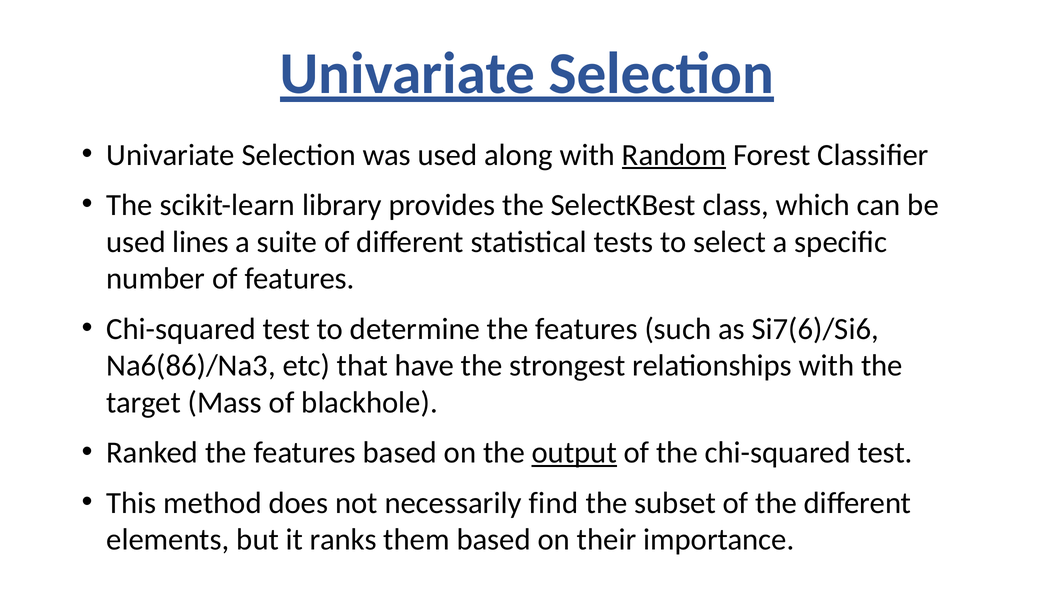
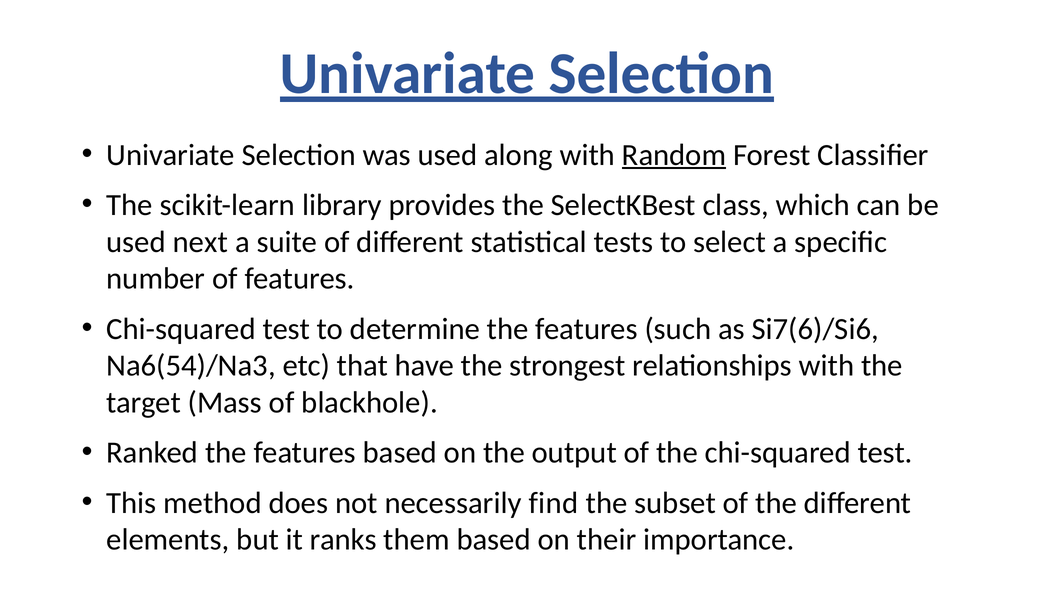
lines: lines -> next
Na6(86)/Na3: Na6(86)/Na3 -> Na6(54)/Na3
output underline: present -> none
